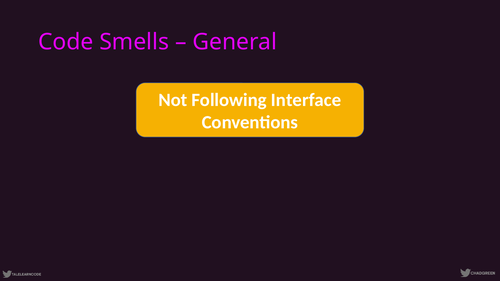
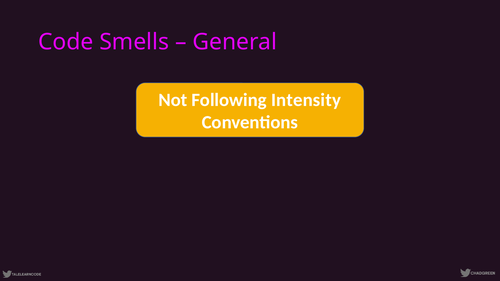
Interface: Interface -> Intensity
